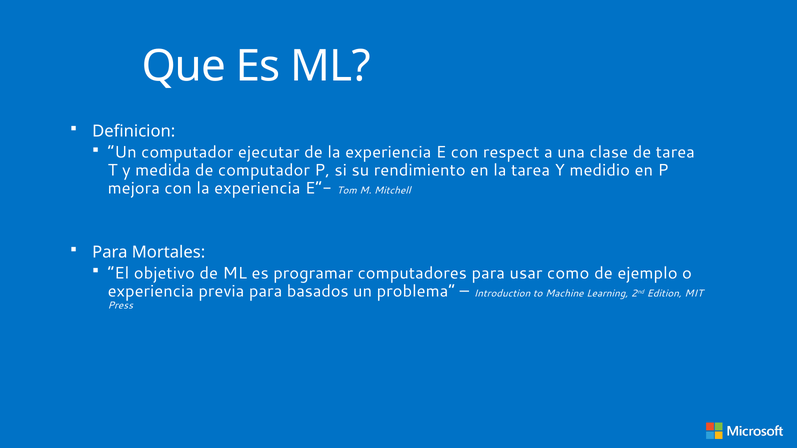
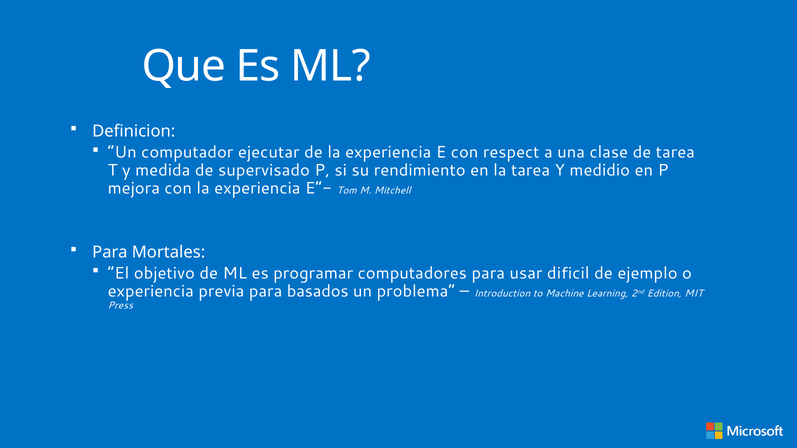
de computador: computador -> supervisado
como: como -> dificil
